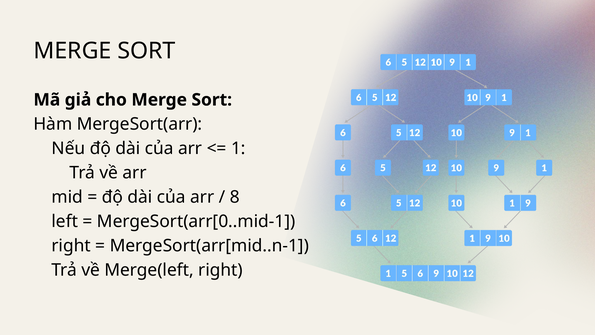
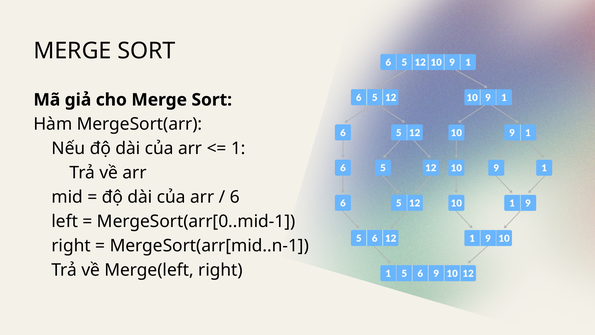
8: 8 -> 6
